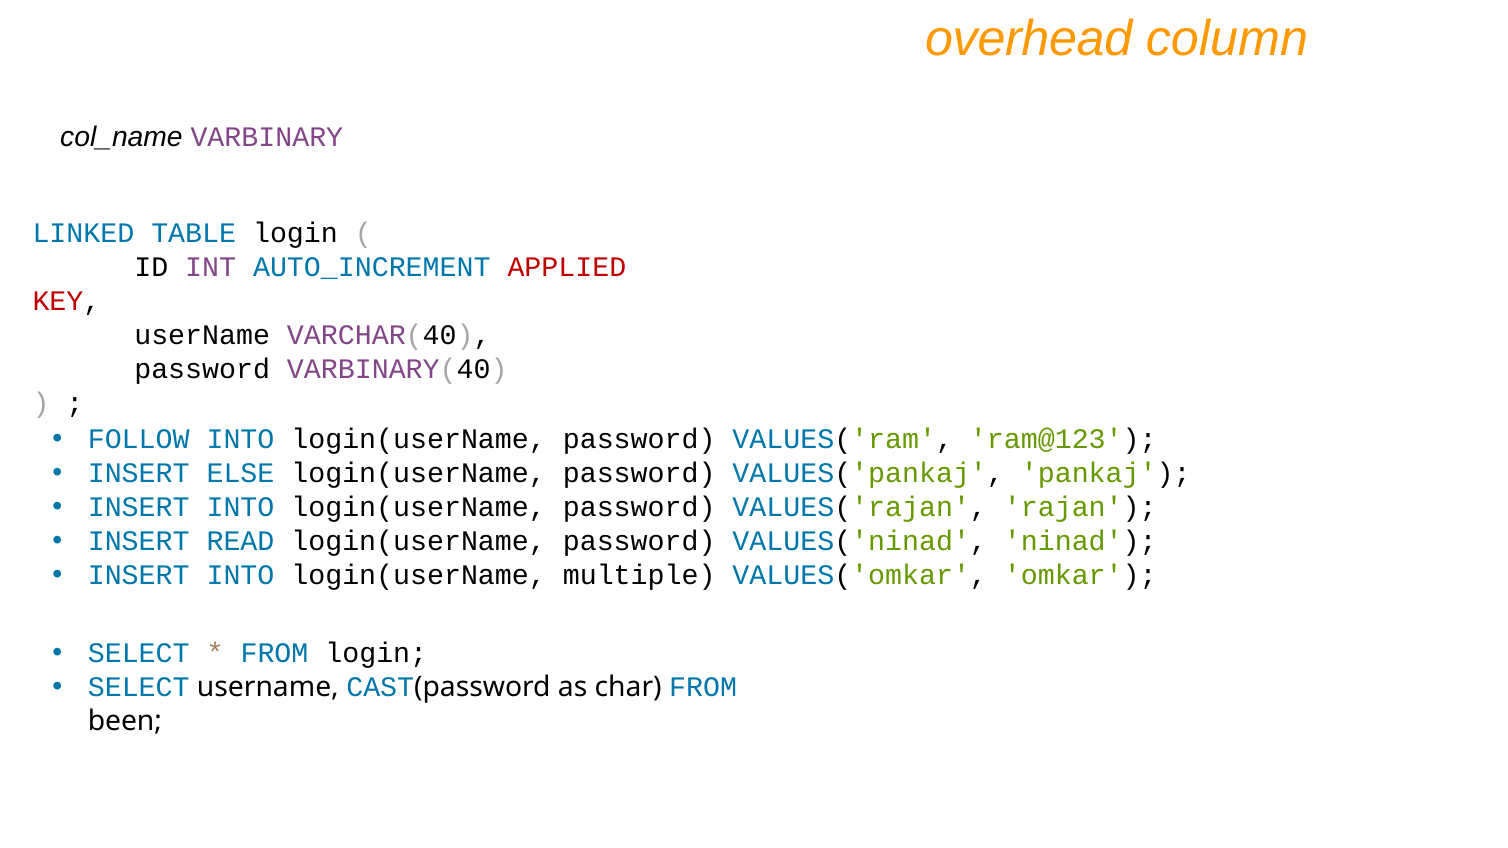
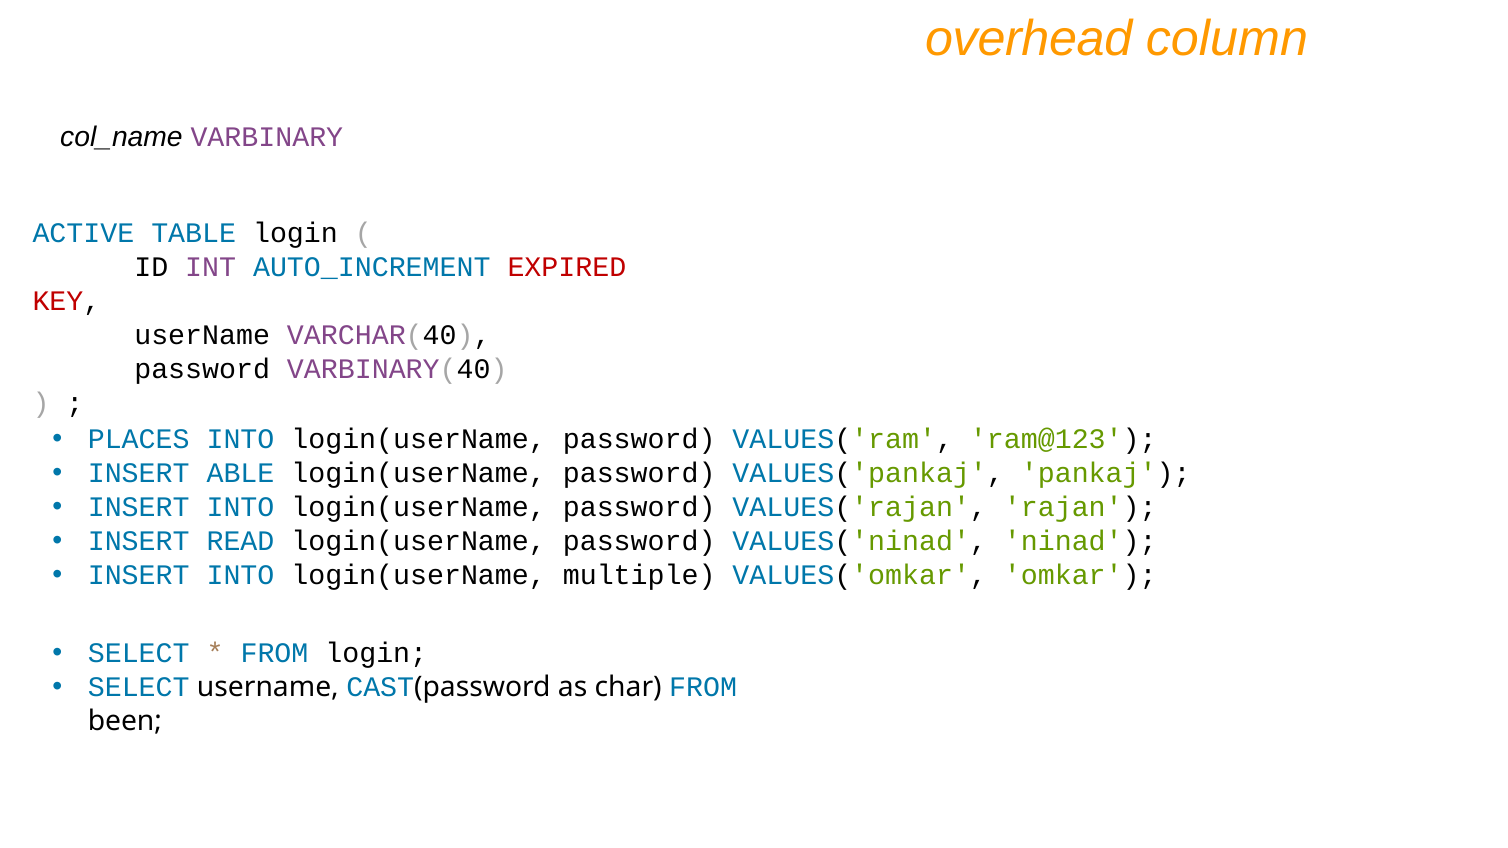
LINKED: LINKED -> ACTIVE
APPLIED: APPLIED -> EXPIRED
FOLLOW: FOLLOW -> PLACES
ELSE: ELSE -> ABLE
